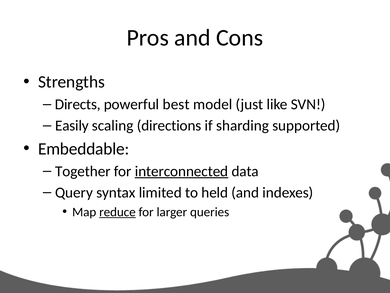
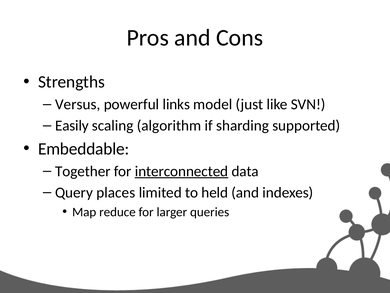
Directs: Directs -> Versus
best: best -> links
directions: directions -> algorithm
syntax: syntax -> places
reduce underline: present -> none
